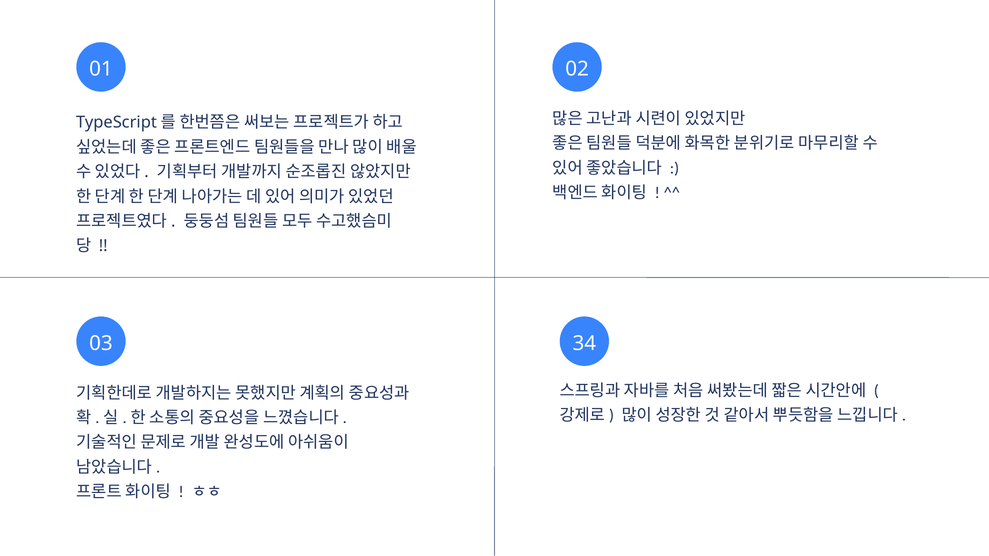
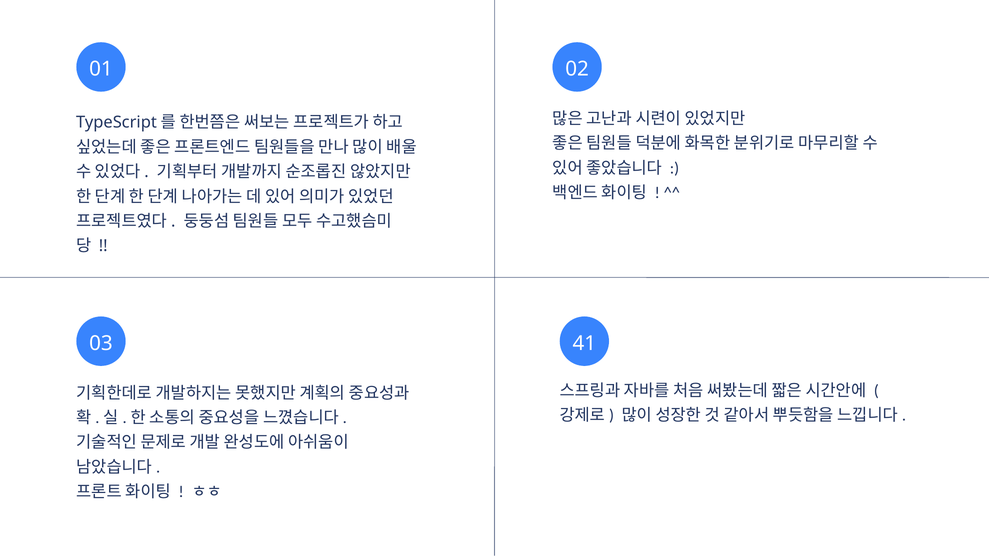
34: 34 -> 41
